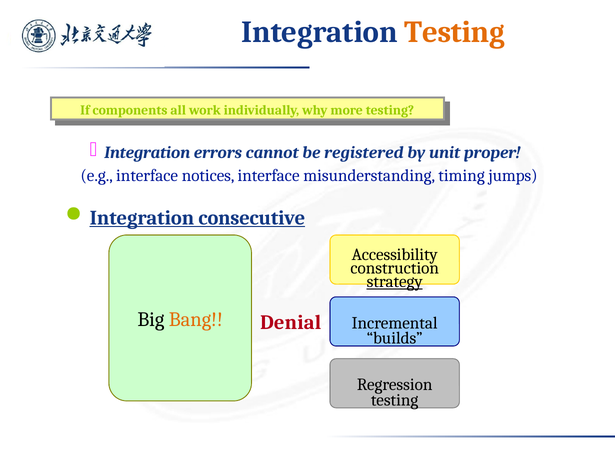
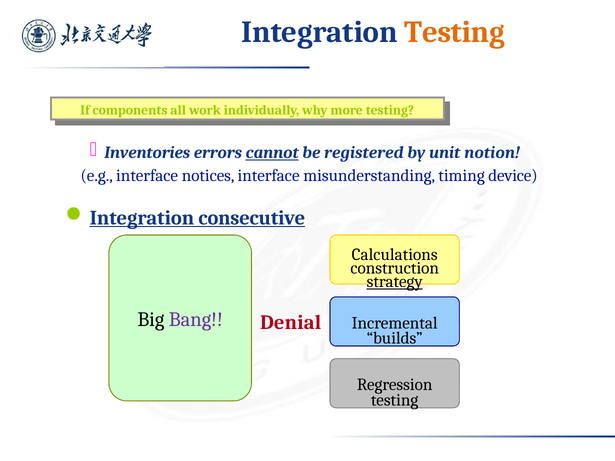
Integration at (147, 153): Integration -> Inventories
cannot underline: none -> present
proper: proper -> notion
jumps: jumps -> device
Accessibility: Accessibility -> Calculations
Bang colour: orange -> purple
